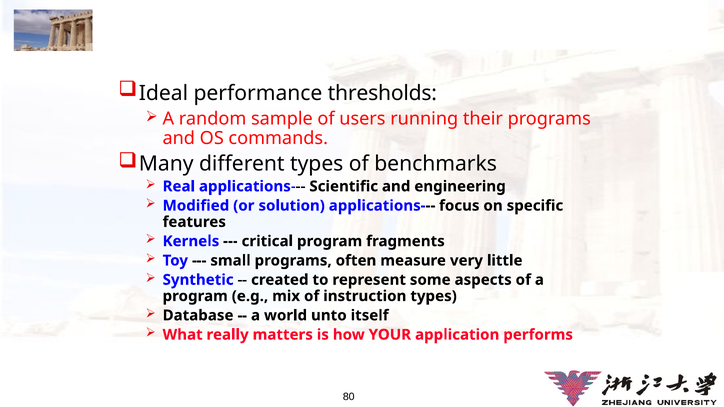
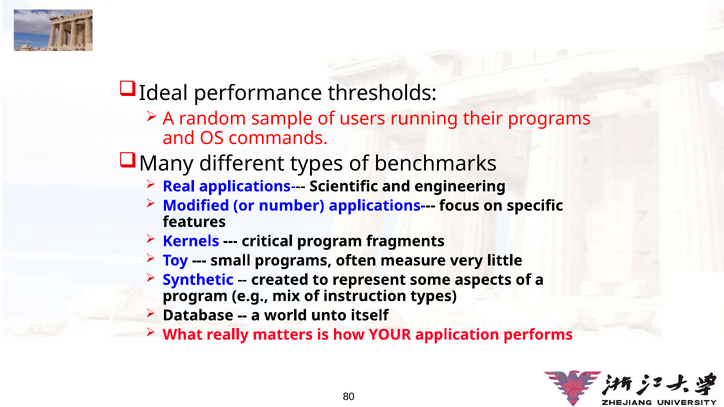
solution: solution -> number
